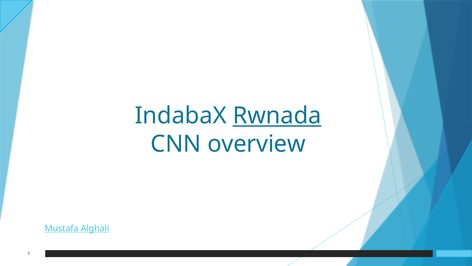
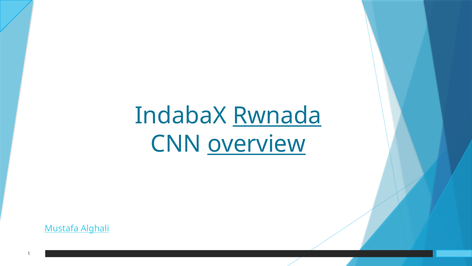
overview underline: none -> present
